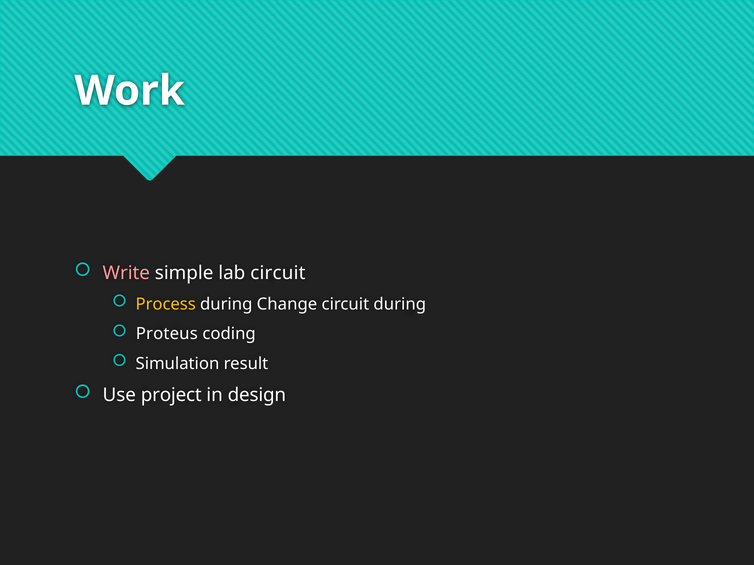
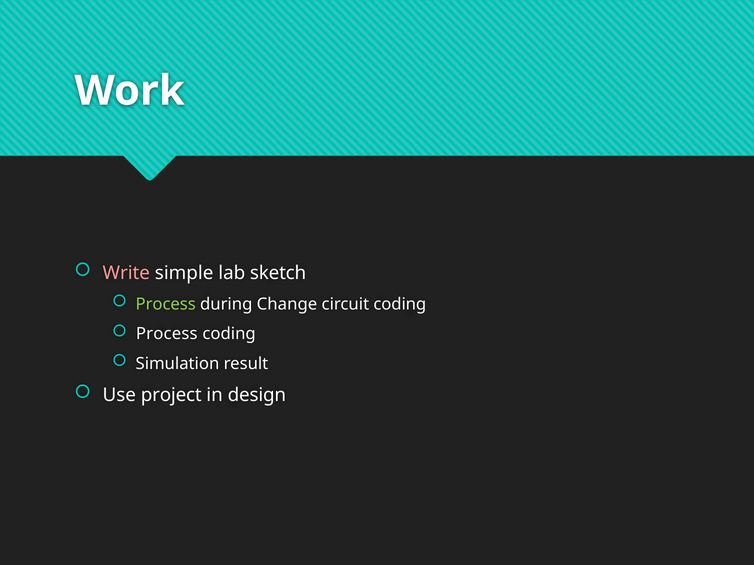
lab circuit: circuit -> sketch
Process at (166, 304) colour: yellow -> light green
circuit during: during -> coding
Proteus at (167, 334): Proteus -> Process
